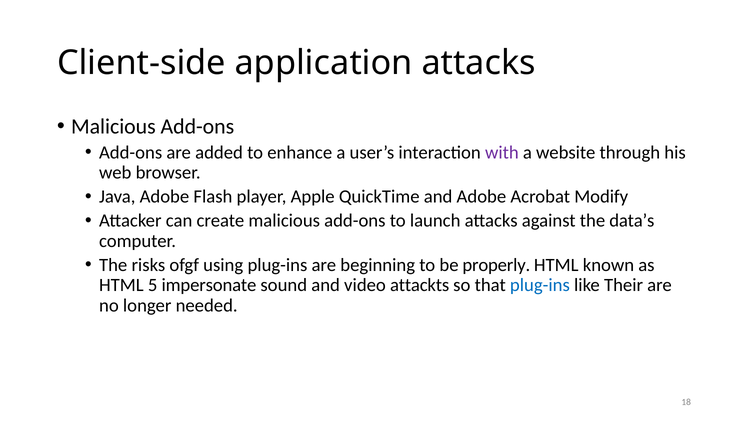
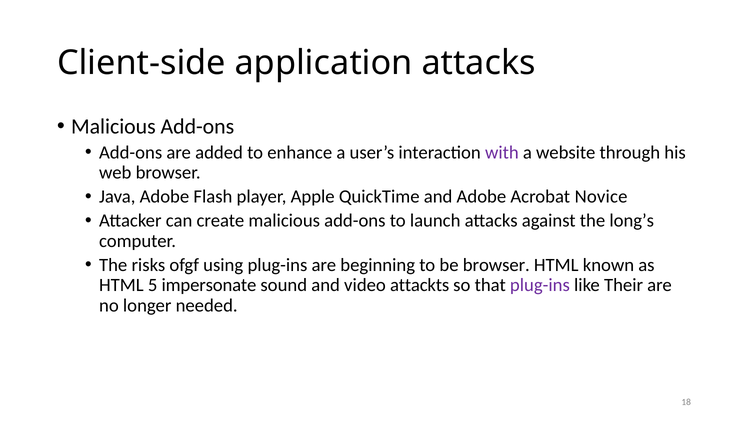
Modify: Modify -> Novice
data’s: data’s -> long’s
be properly: properly -> browser
plug-ins at (540, 285) colour: blue -> purple
